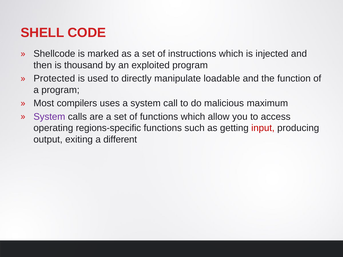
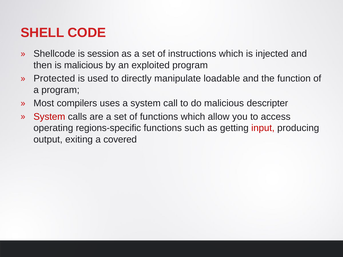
marked: marked -> session
is thousand: thousand -> malicious
maximum: maximum -> descripter
System at (49, 117) colour: purple -> red
different: different -> covered
